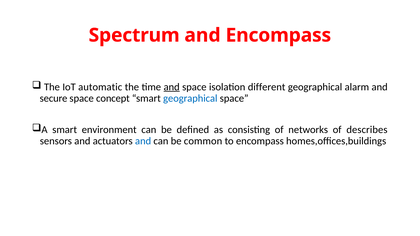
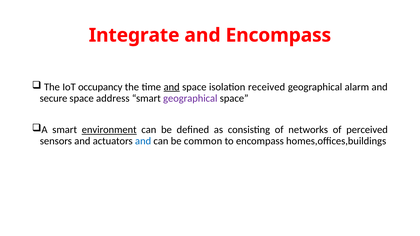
Spectrum: Spectrum -> Integrate
automatic: automatic -> occupancy
different: different -> received
concept: concept -> address
geographical at (190, 98) colour: blue -> purple
environment underline: none -> present
describes: describes -> perceived
